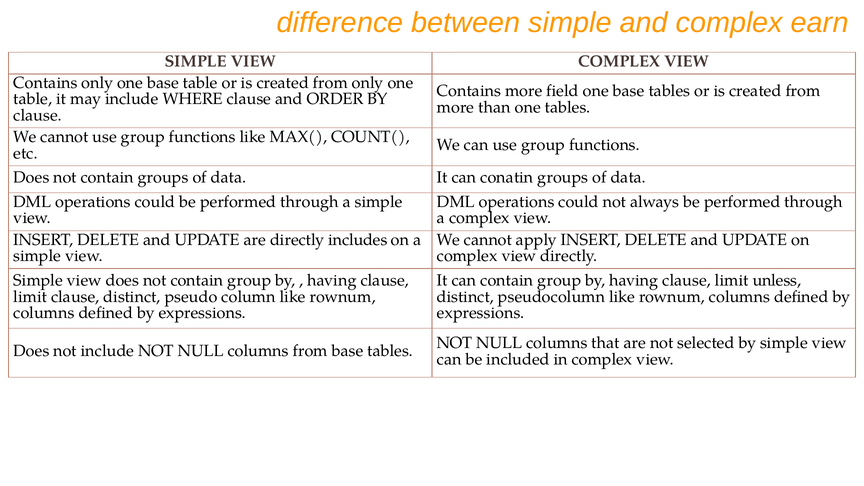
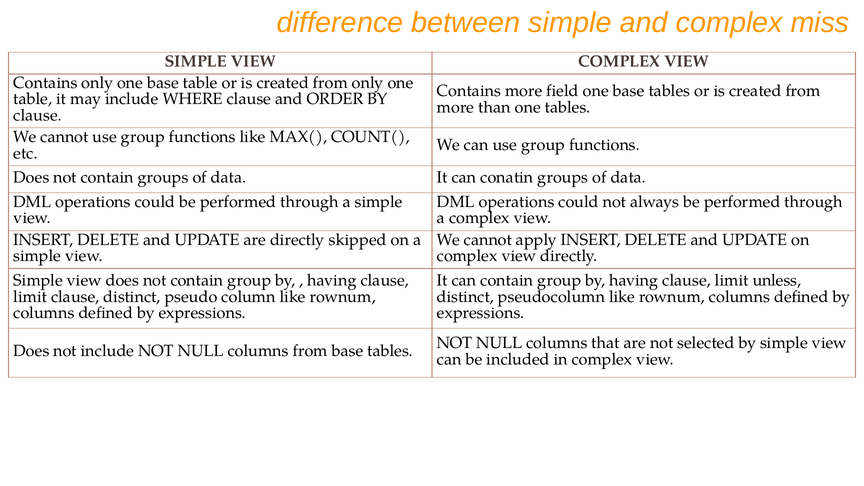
earn: earn -> miss
includes: includes -> skipped
